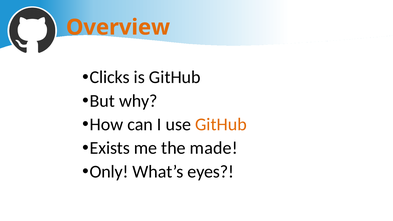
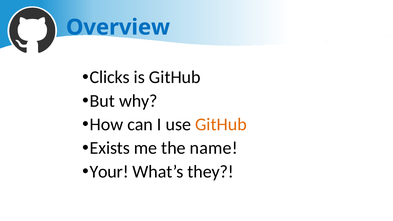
Overview colour: orange -> blue
made: made -> name
Only: Only -> Your
eyes: eyes -> they
